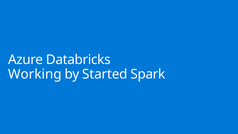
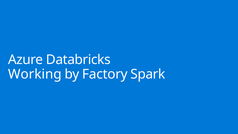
Started: Started -> Factory
